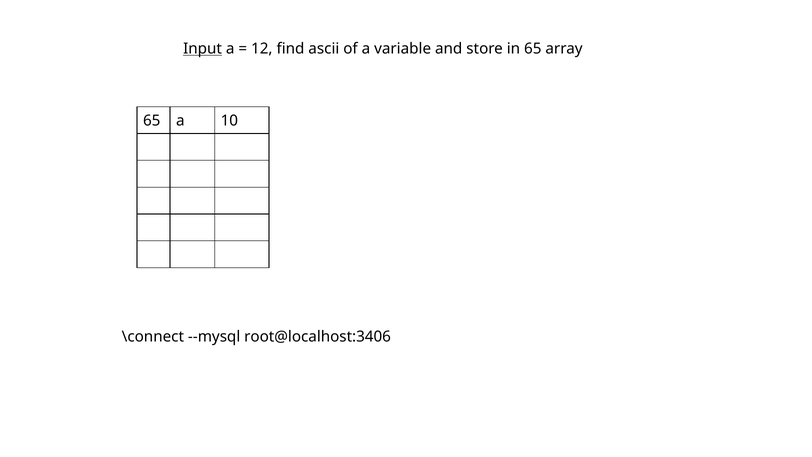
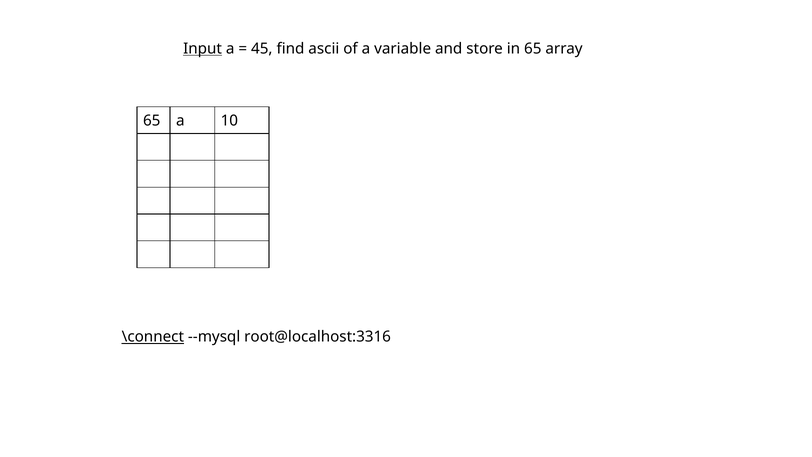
12: 12 -> 45
\connect underline: none -> present
root@localhost:3406: root@localhost:3406 -> root@localhost:3316
